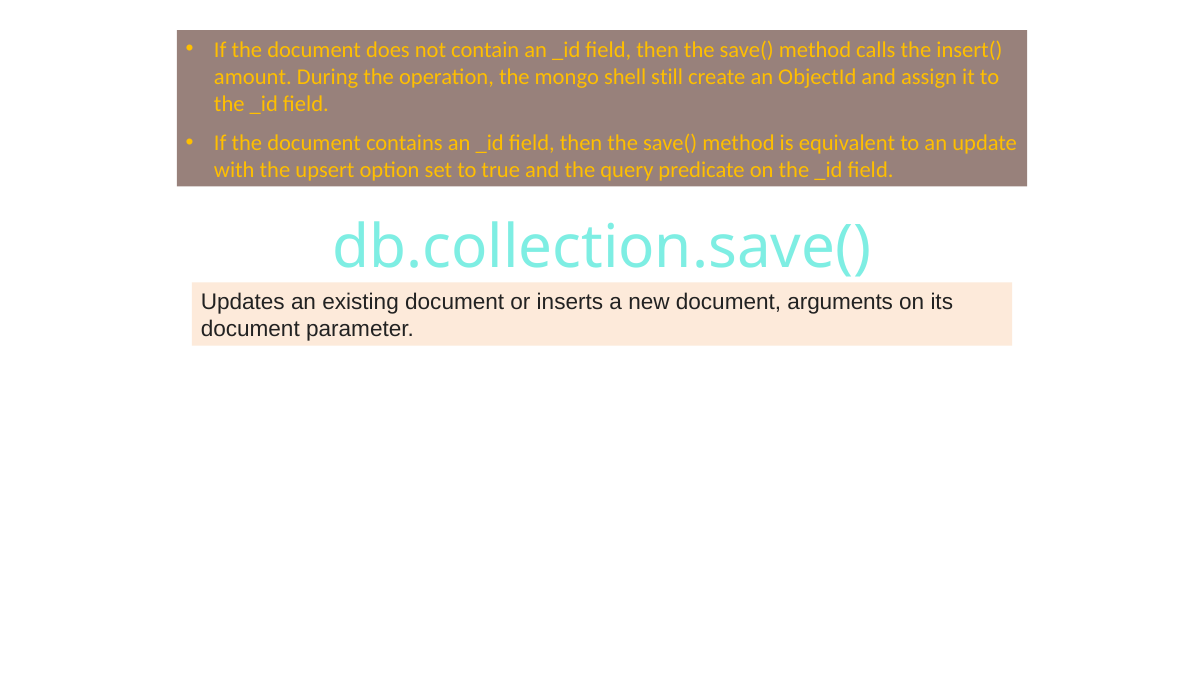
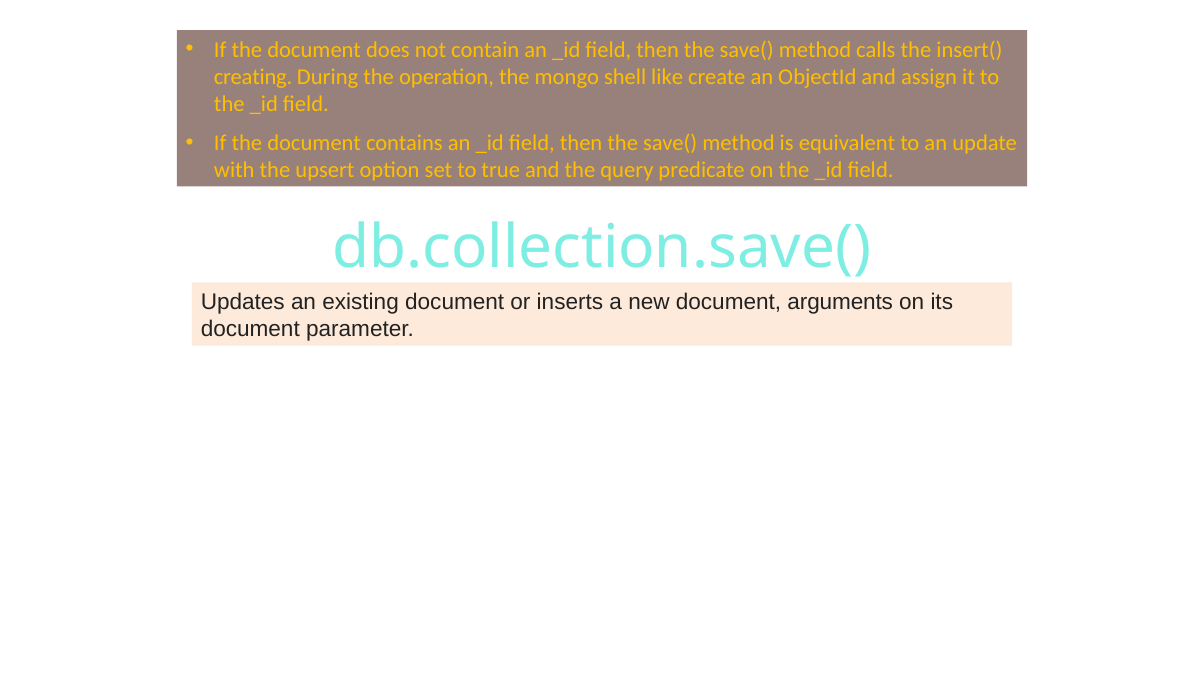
amount: amount -> creating
still: still -> like
